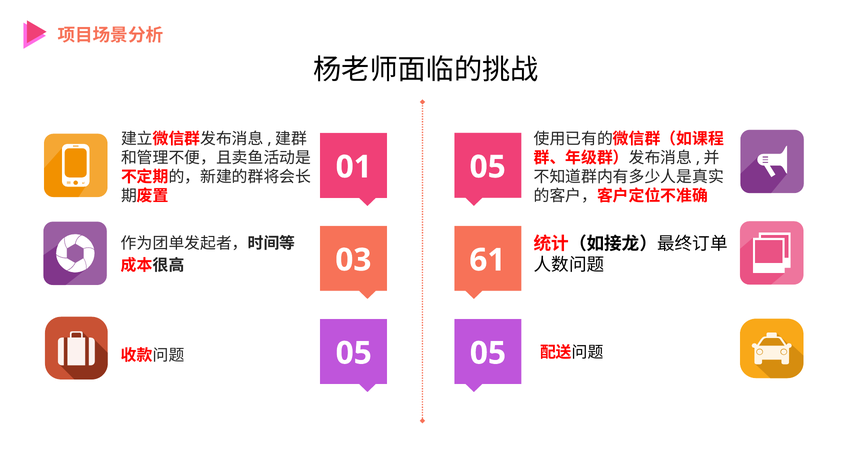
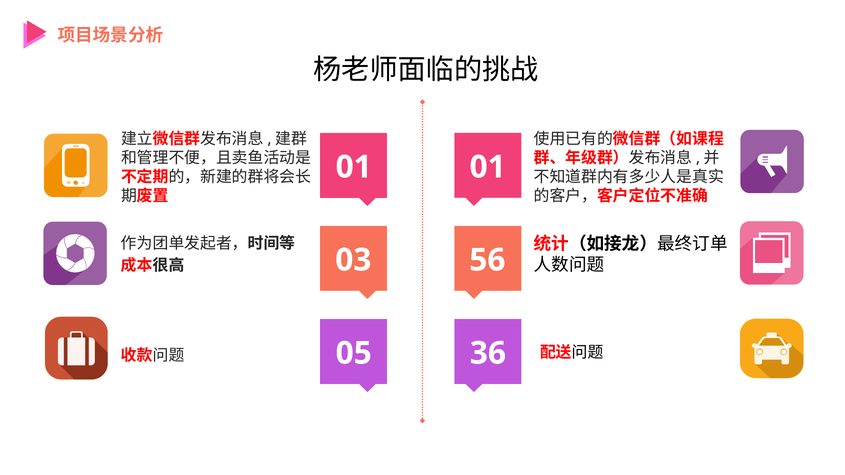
01 05: 05 -> 01
61: 61 -> 56
05 05: 05 -> 36
